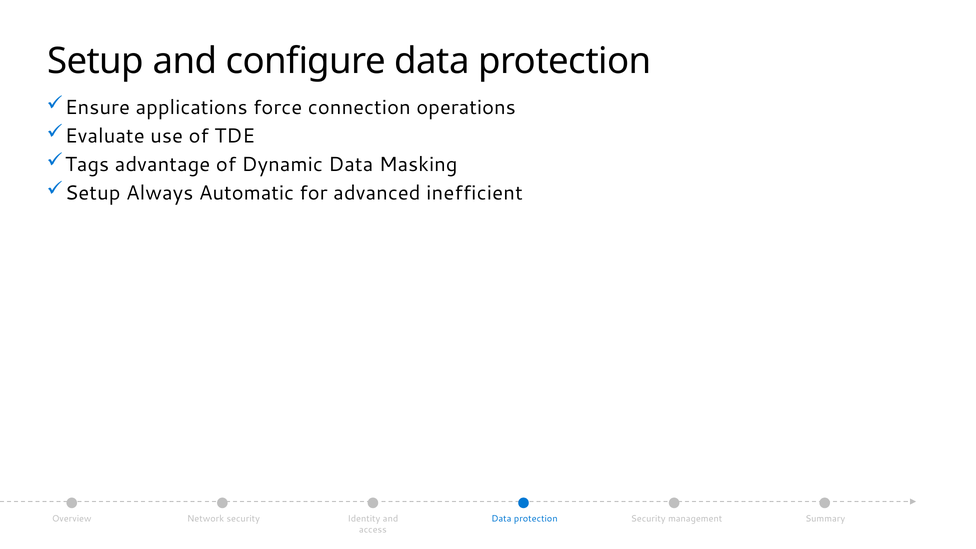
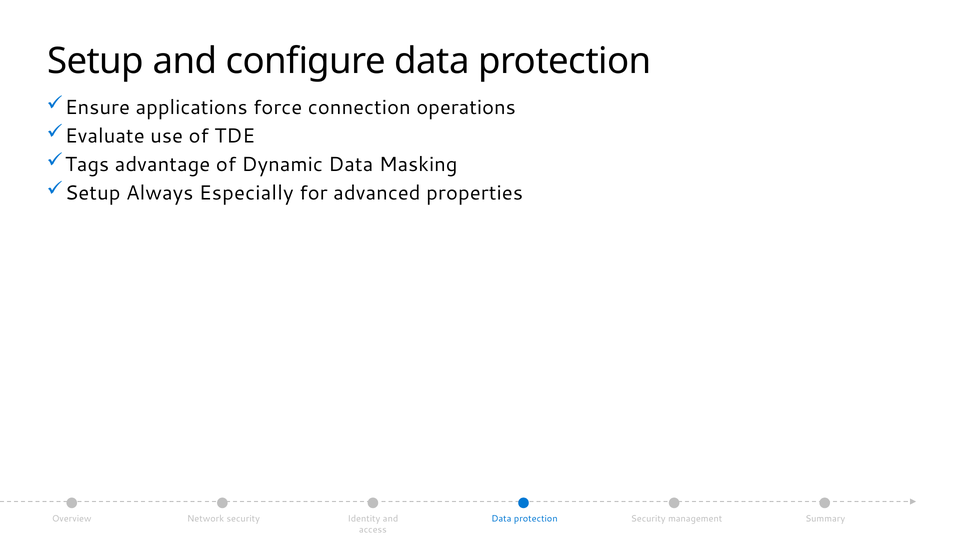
Automatic: Automatic -> Especially
inefficient: inefficient -> properties
